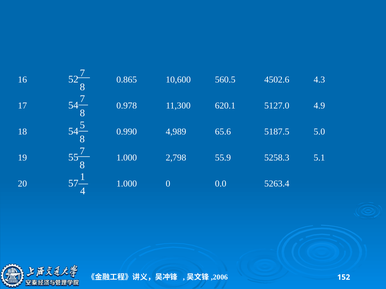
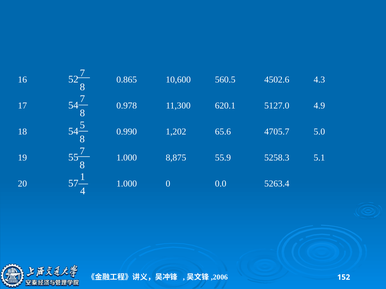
4,989: 4,989 -> 1,202
5187.5: 5187.5 -> 4705.7
2,798: 2,798 -> 8,875
